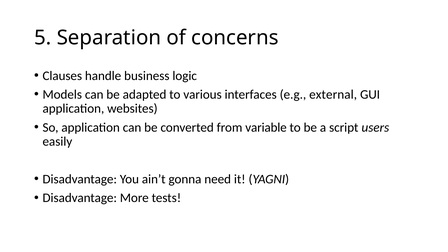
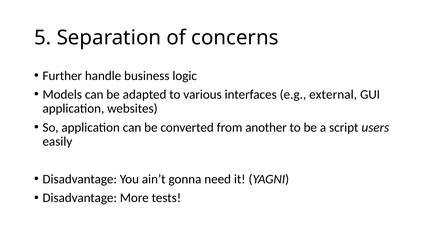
Clauses: Clauses -> Further
variable: variable -> another
